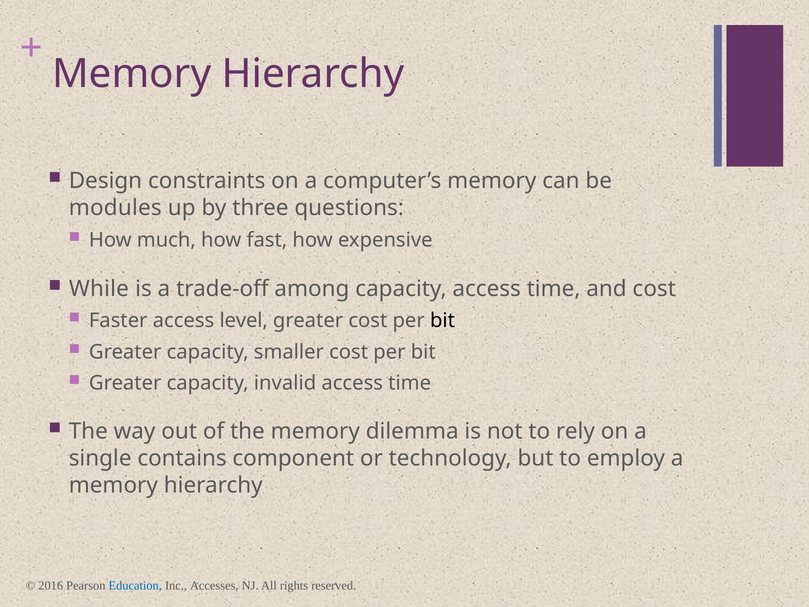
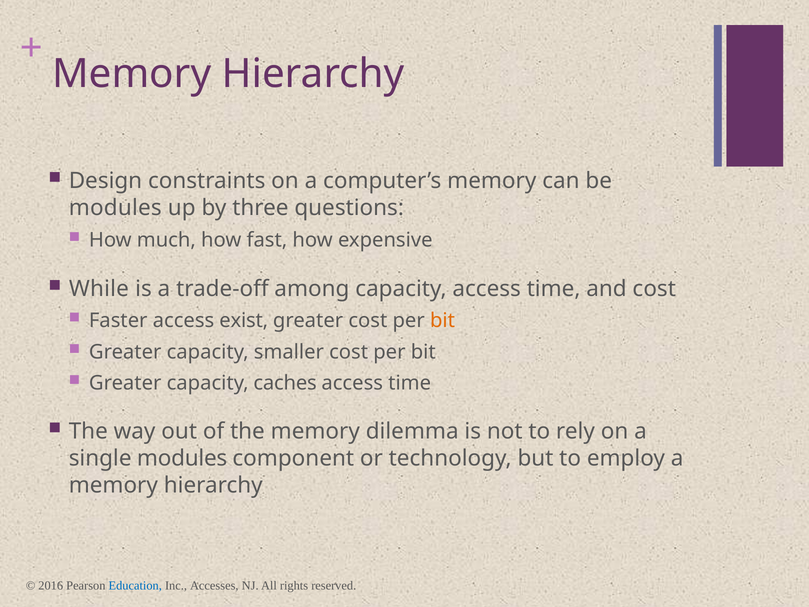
level: level -> exist
bit at (443, 321) colour: black -> orange
invalid: invalid -> caches
single contains: contains -> modules
